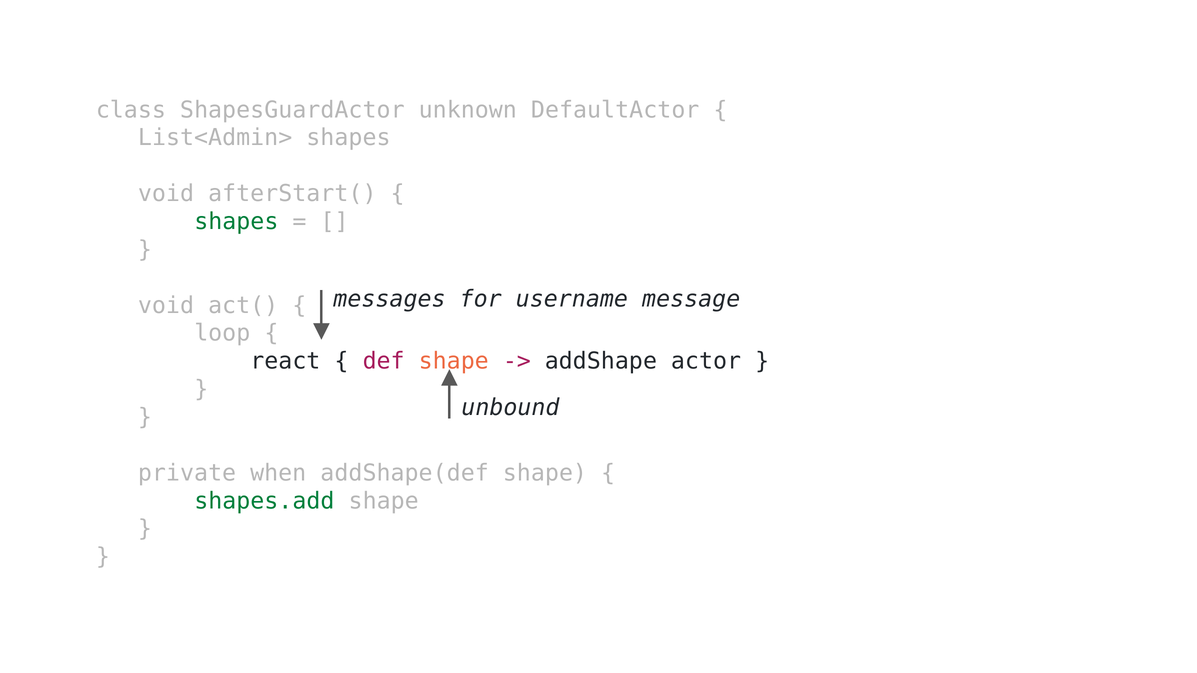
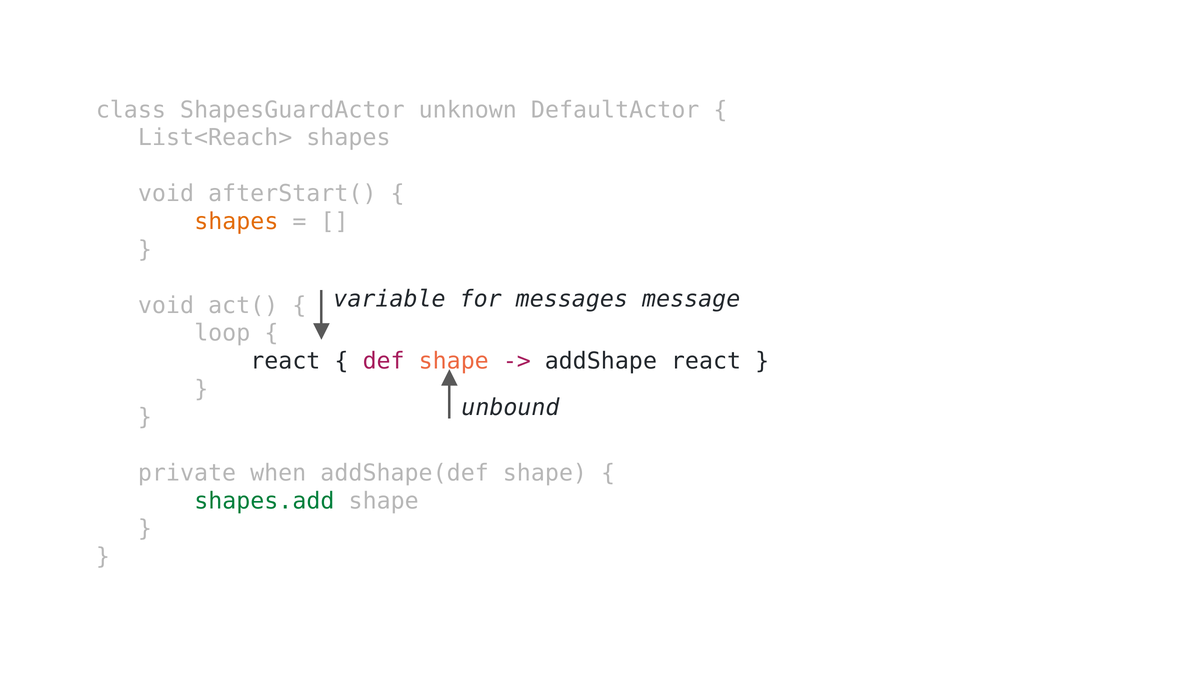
List<Admin>: List<Admin> -> List<Reach>
shapes at (236, 222) colour: green -> orange
messages: messages -> variable
username: username -> messages
addShape actor: actor -> react
